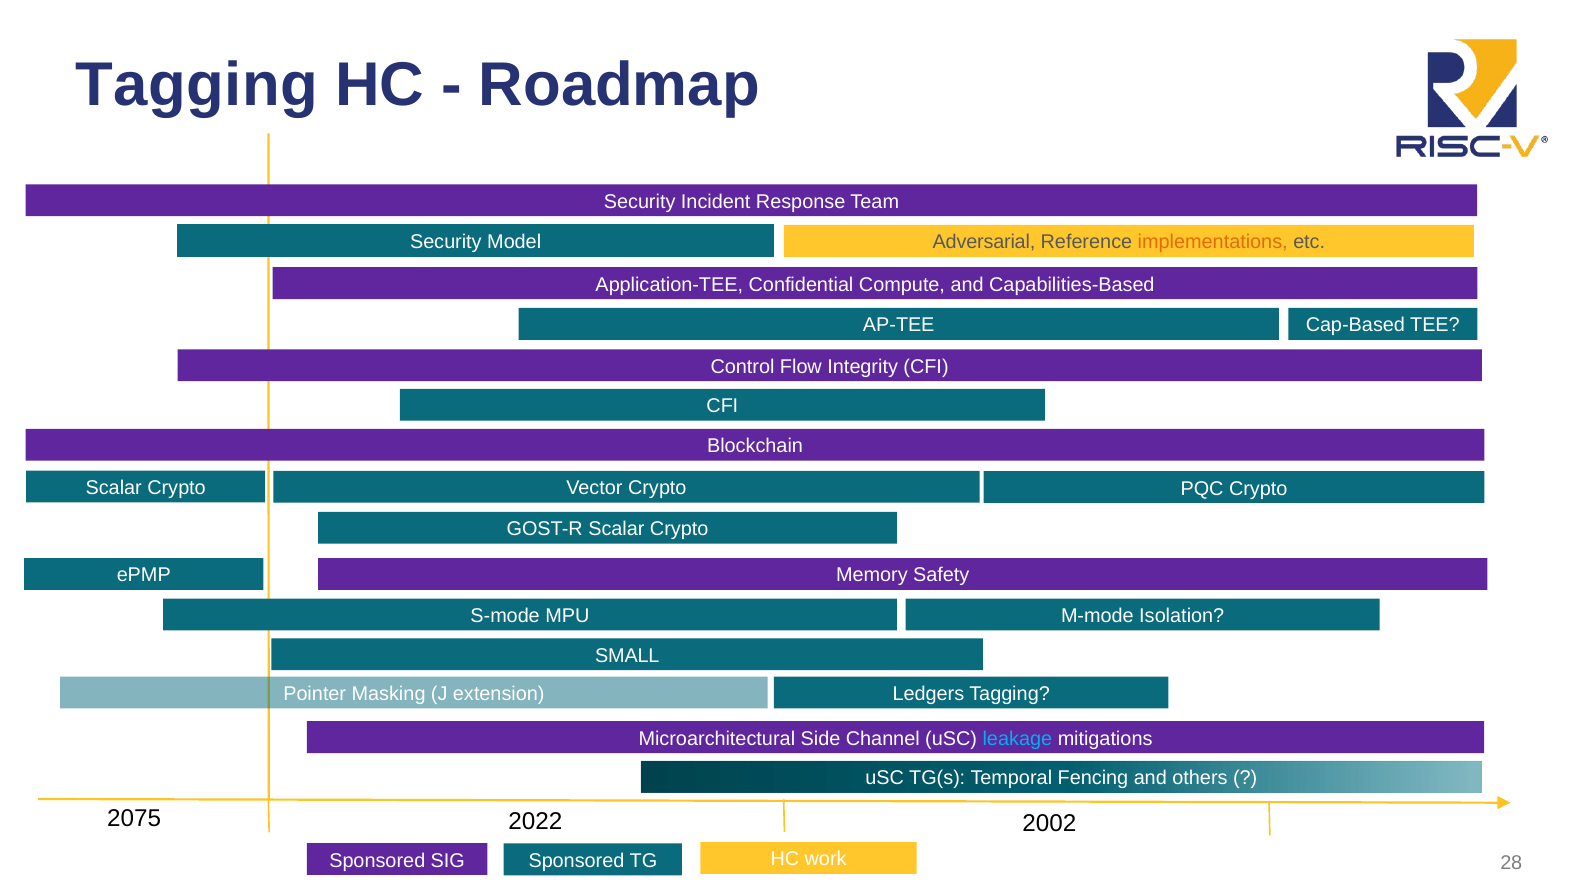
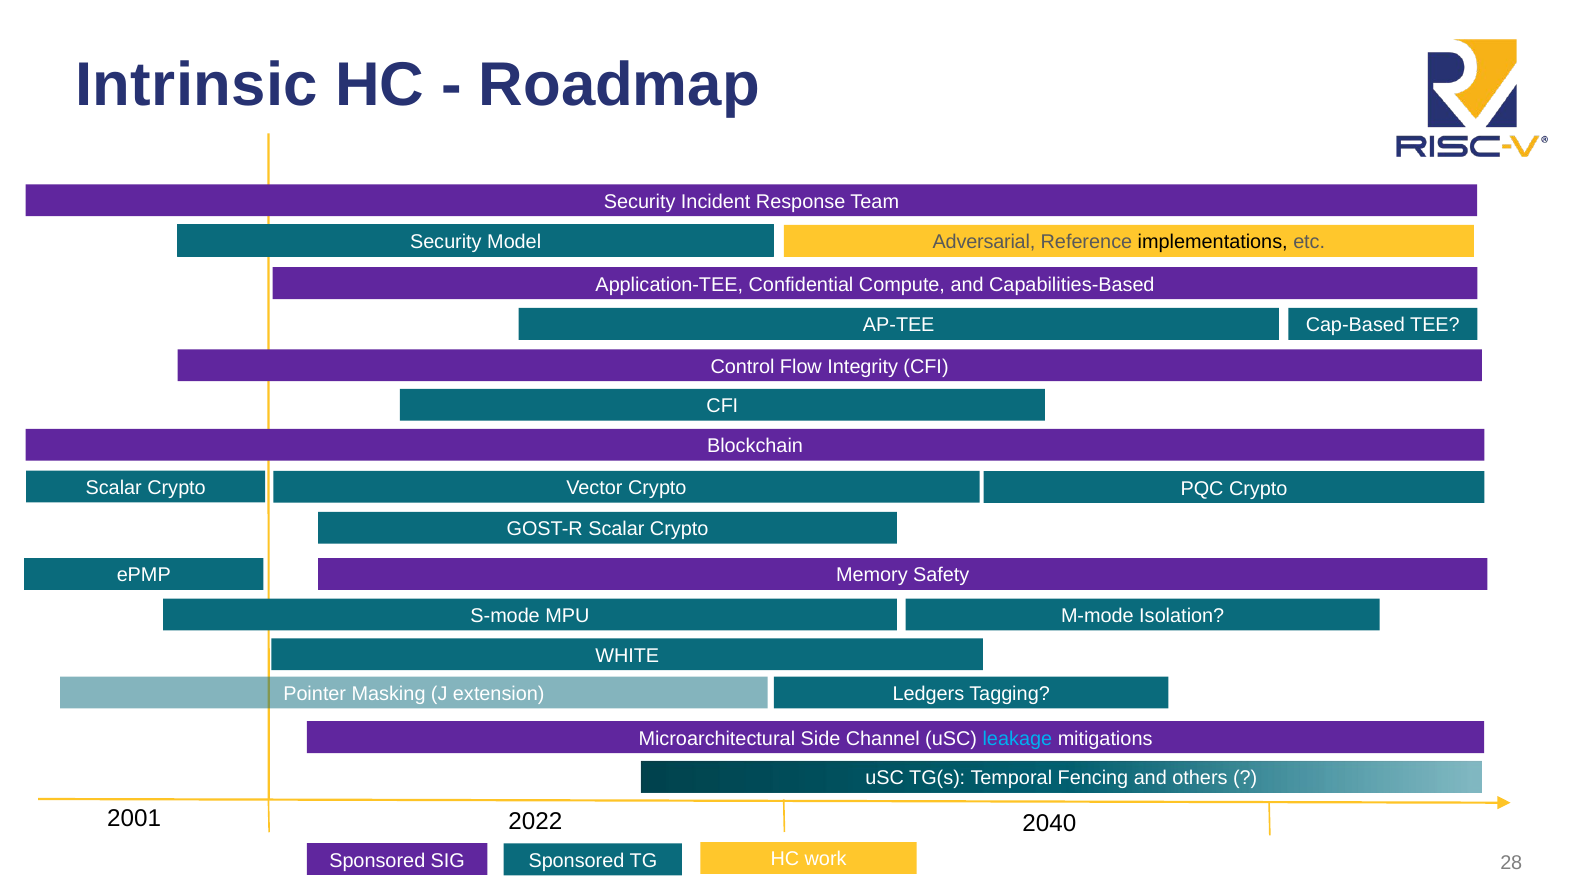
Tagging at (197, 85): Tagging -> Intrinsic
implementations colour: orange -> black
SMALL: SMALL -> WHITE
2075: 2075 -> 2001
2002: 2002 -> 2040
